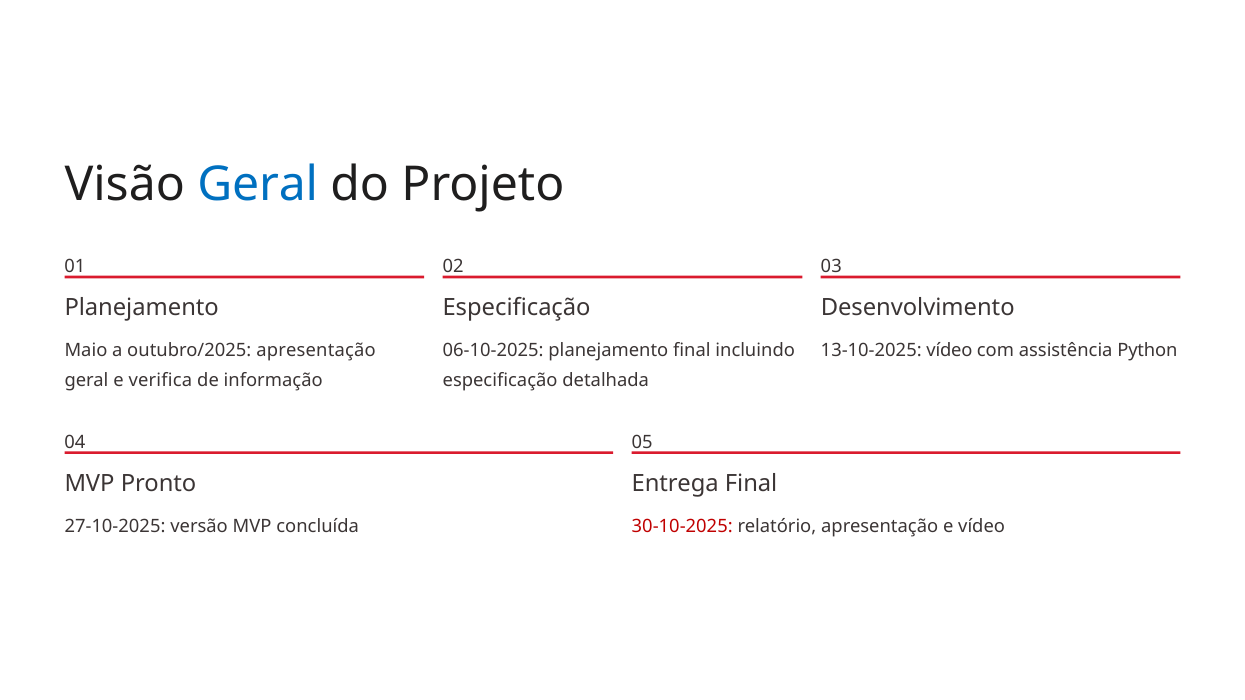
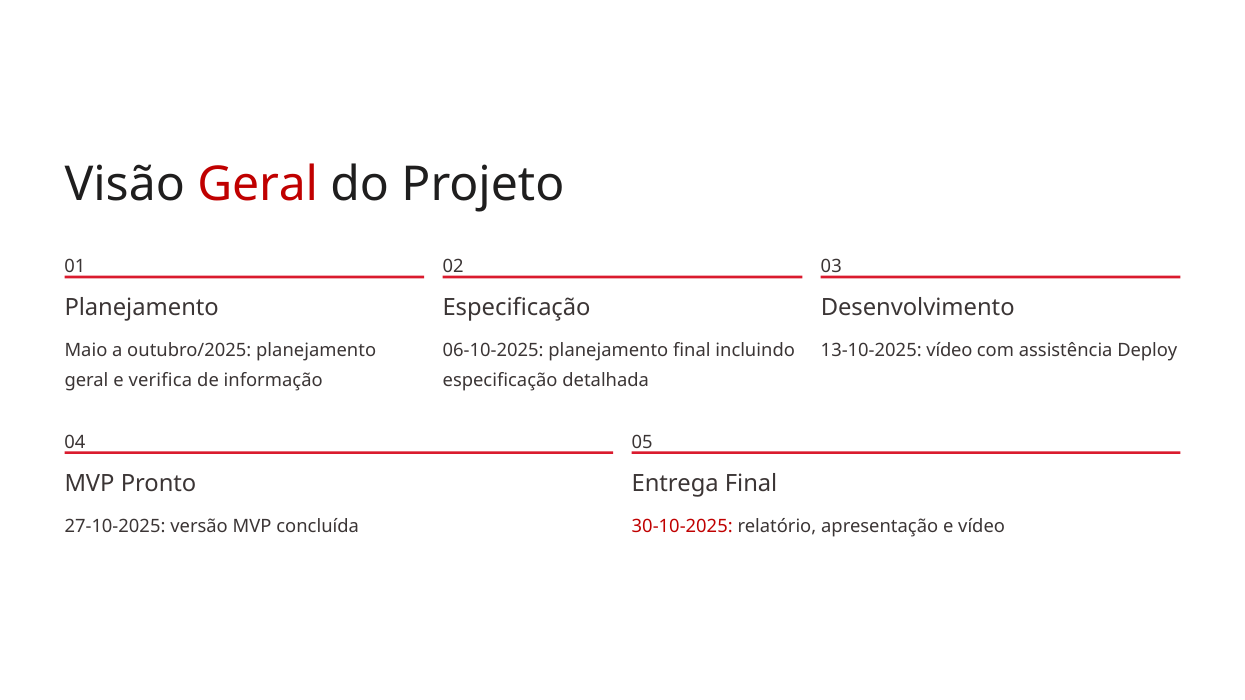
Geral at (258, 185) colour: blue -> red
outubro/2025 apresentação: apresentação -> planejamento
Python: Python -> Deploy
